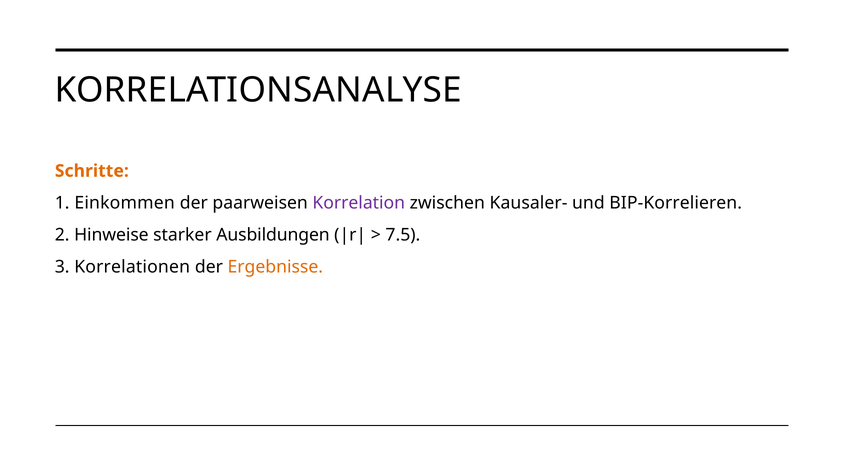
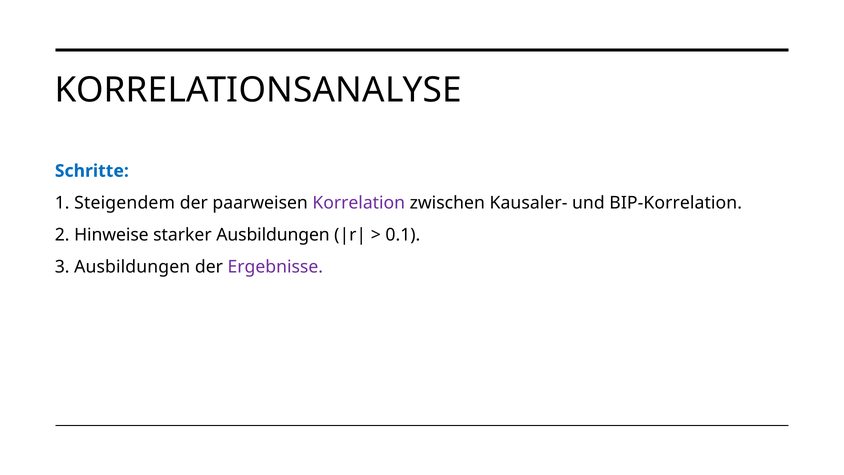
Schritte colour: orange -> blue
Einkommen: Einkommen -> Steigendem
BIP-Korrelieren: BIP-Korrelieren -> BIP-Korrelation
7.5: 7.5 -> 0.1
3 Korrelationen: Korrelationen -> Ausbildungen
Ergebnisse colour: orange -> purple
